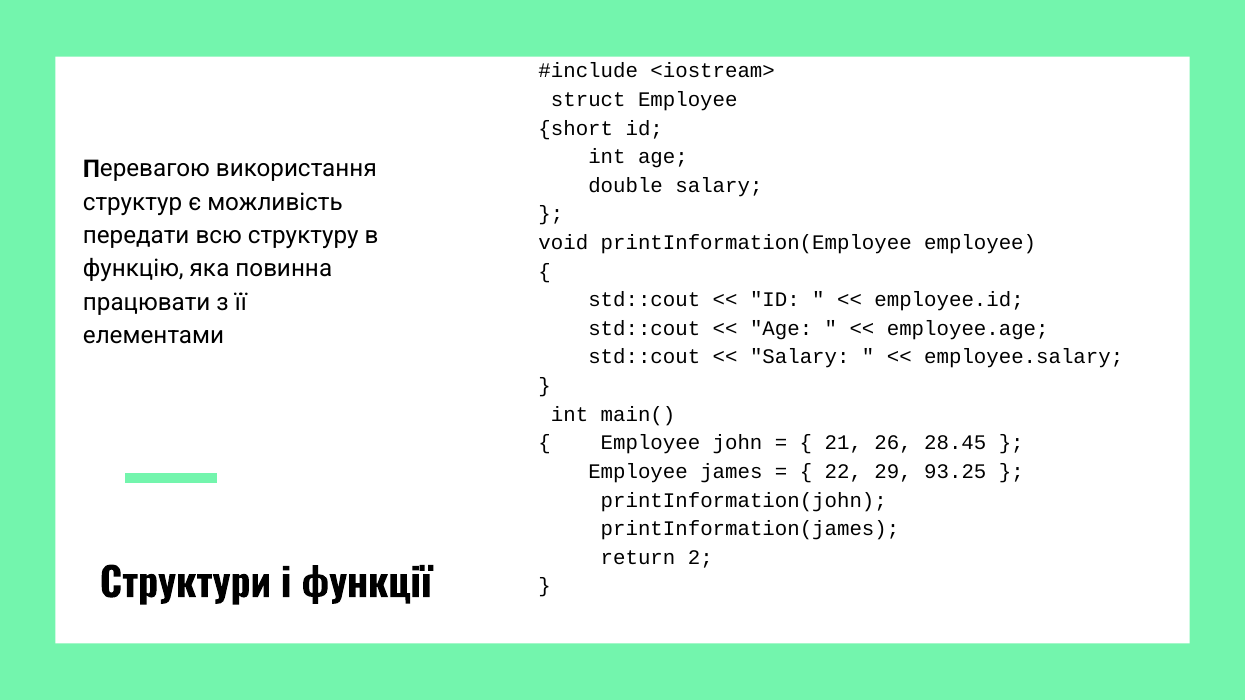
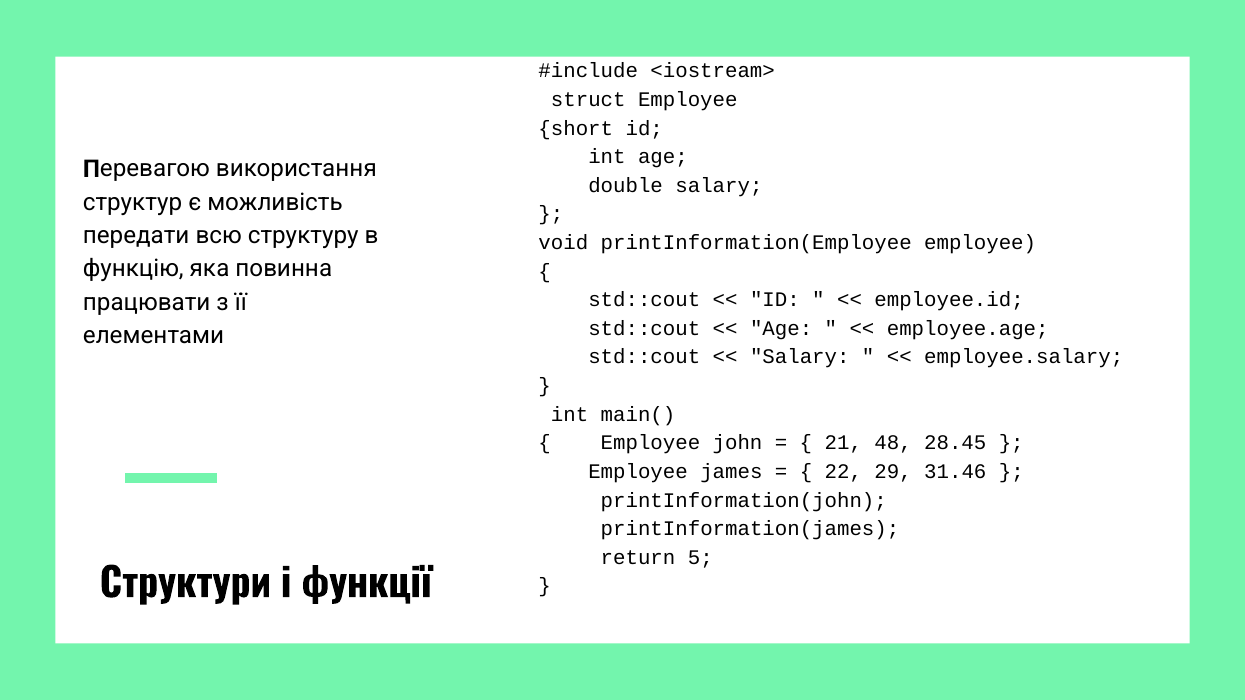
26: 26 -> 48
93.25: 93.25 -> 31.46
2: 2 -> 5
